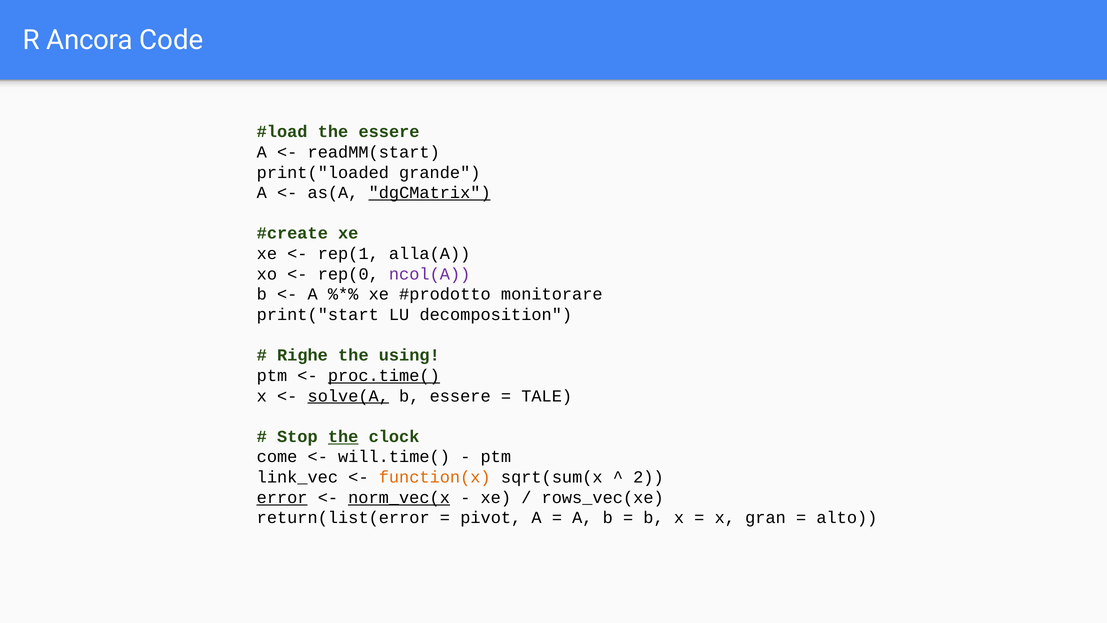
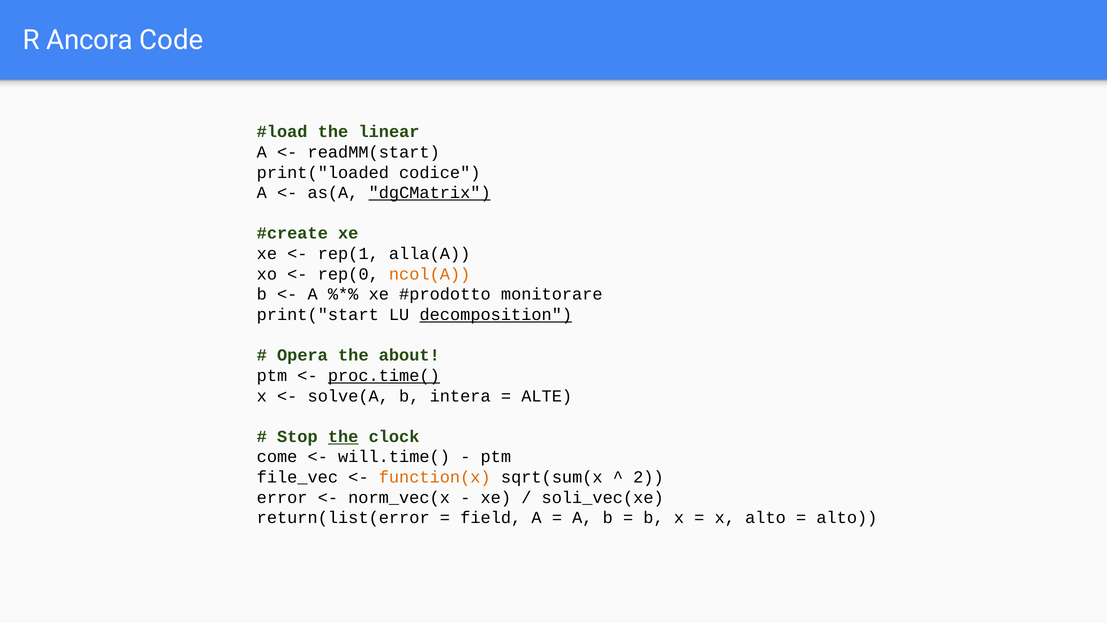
the essere: essere -> linear
grande: grande -> codice
ncol(A colour: purple -> orange
decomposition underline: none -> present
Righe: Righe -> Opera
using: using -> about
solve(A underline: present -> none
b essere: essere -> intera
TALE: TALE -> ALTE
link_vec: link_vec -> file_vec
error underline: present -> none
norm_vec(x underline: present -> none
rows_vec(xe: rows_vec(xe -> soli_vec(xe
pivot: pivot -> field
x gran: gran -> alto
